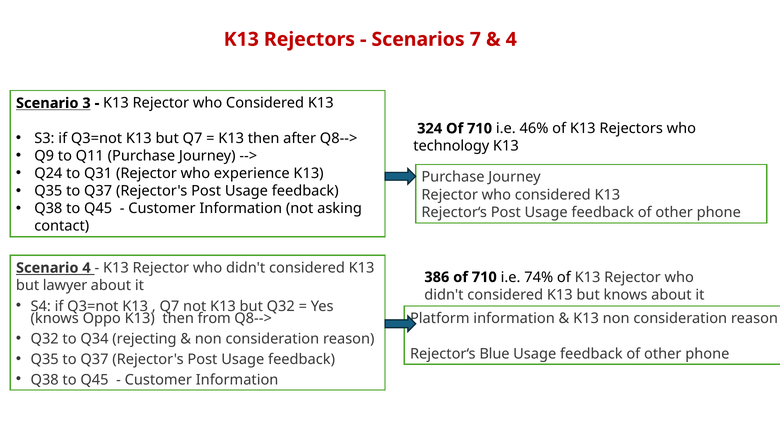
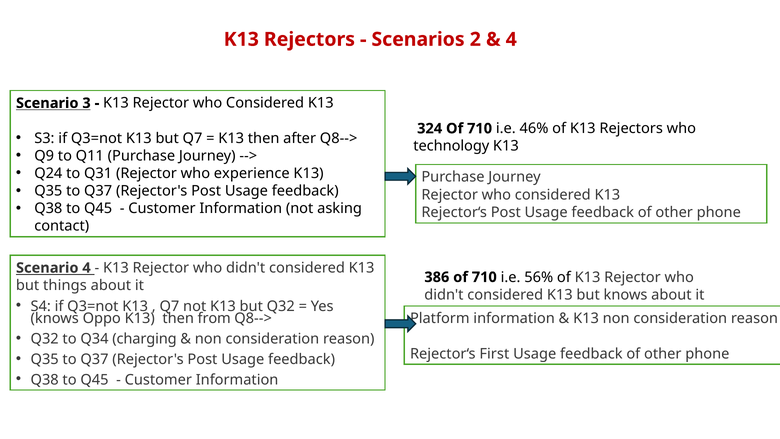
7: 7 -> 2
74%: 74% -> 56%
lawyer: lawyer -> things
rejecting: rejecting -> charging
Blue: Blue -> First
